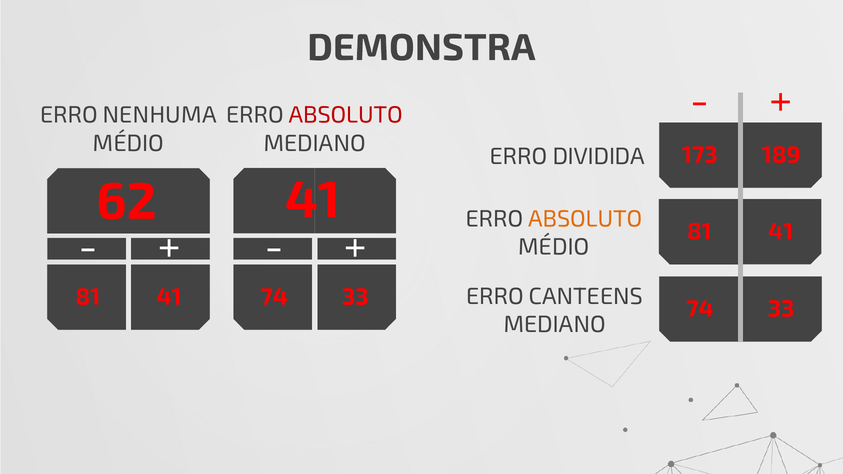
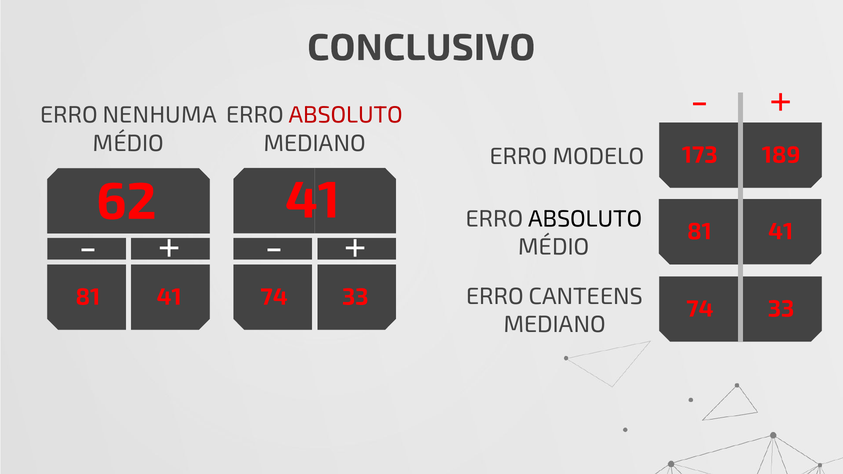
DEMONSTRA: DEMONSTRA -> CONCLUSIVO
DIVIDIDA: DIVIDIDA -> MODELO
ABSOLUTO at (585, 219) colour: orange -> black
